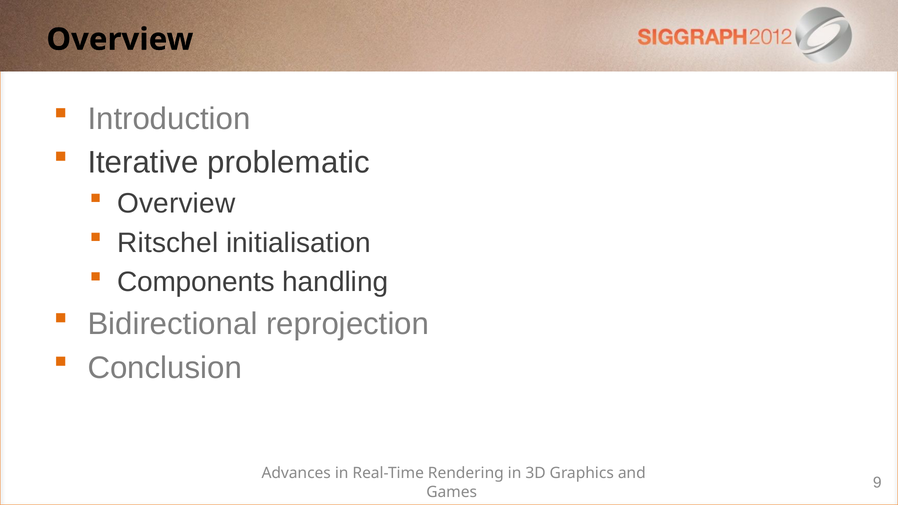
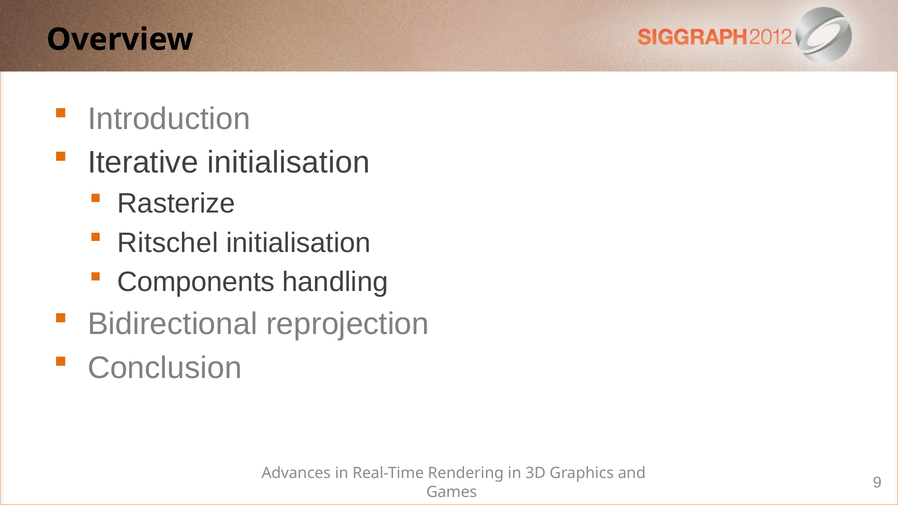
Iterative problematic: problematic -> initialisation
Overview at (176, 204): Overview -> Rasterize
